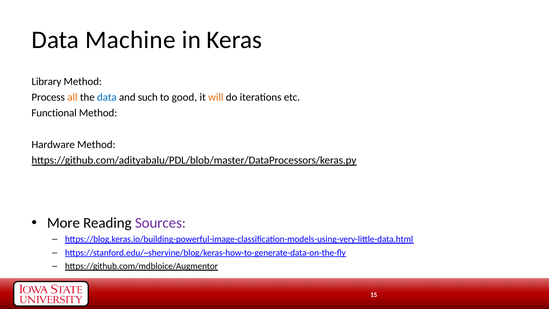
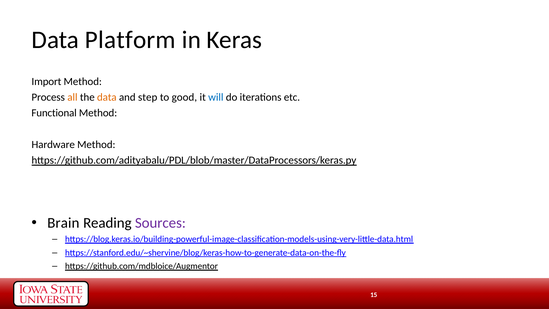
Machine: Machine -> Platform
Library: Library -> Import
data at (107, 97) colour: blue -> orange
such: such -> step
will colour: orange -> blue
More: More -> Brain
